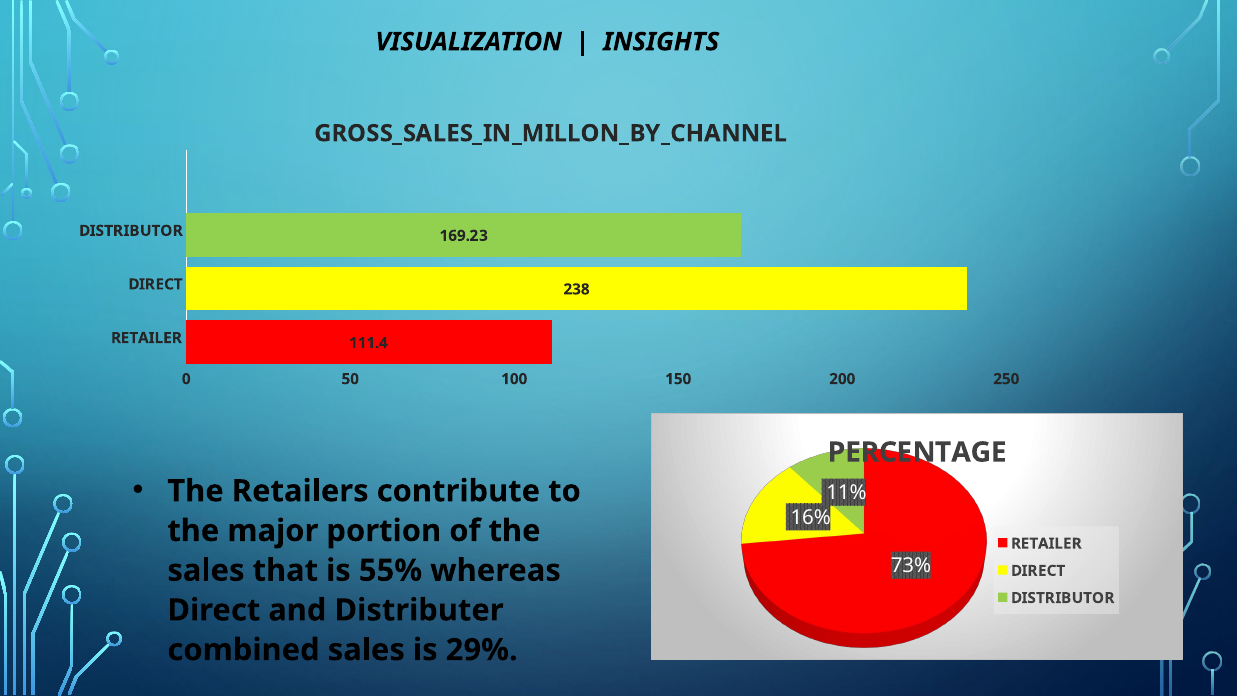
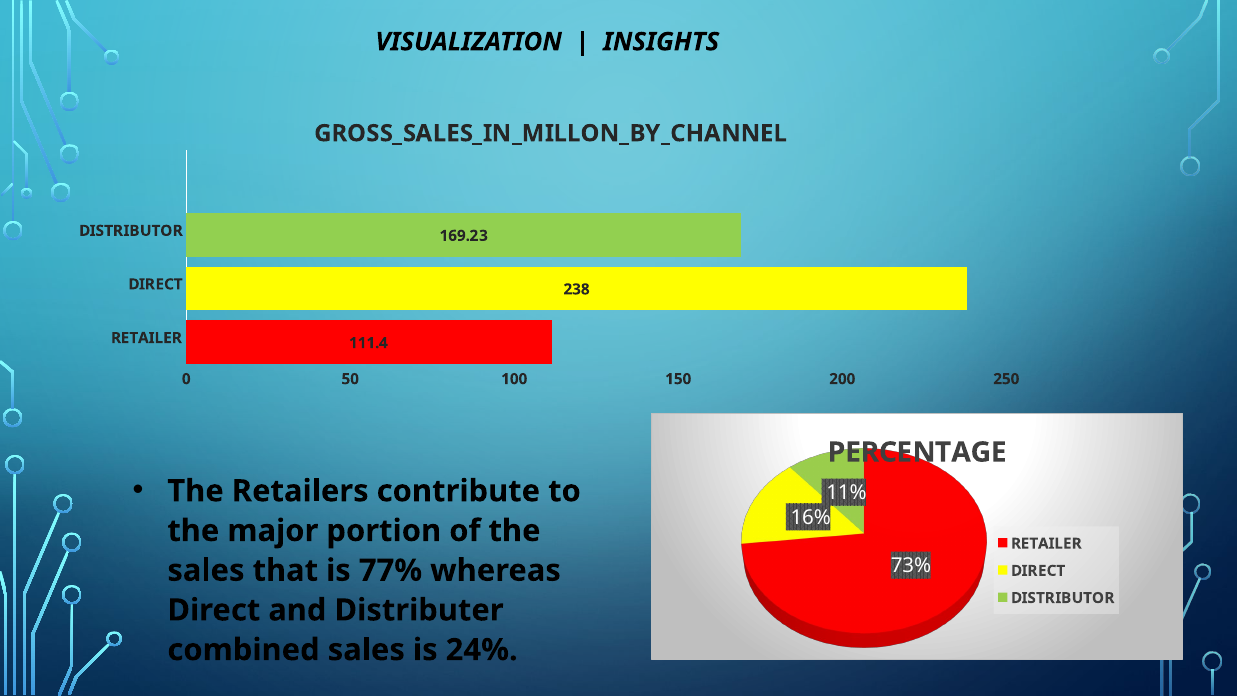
55%: 55% -> 77%
29%: 29% -> 24%
